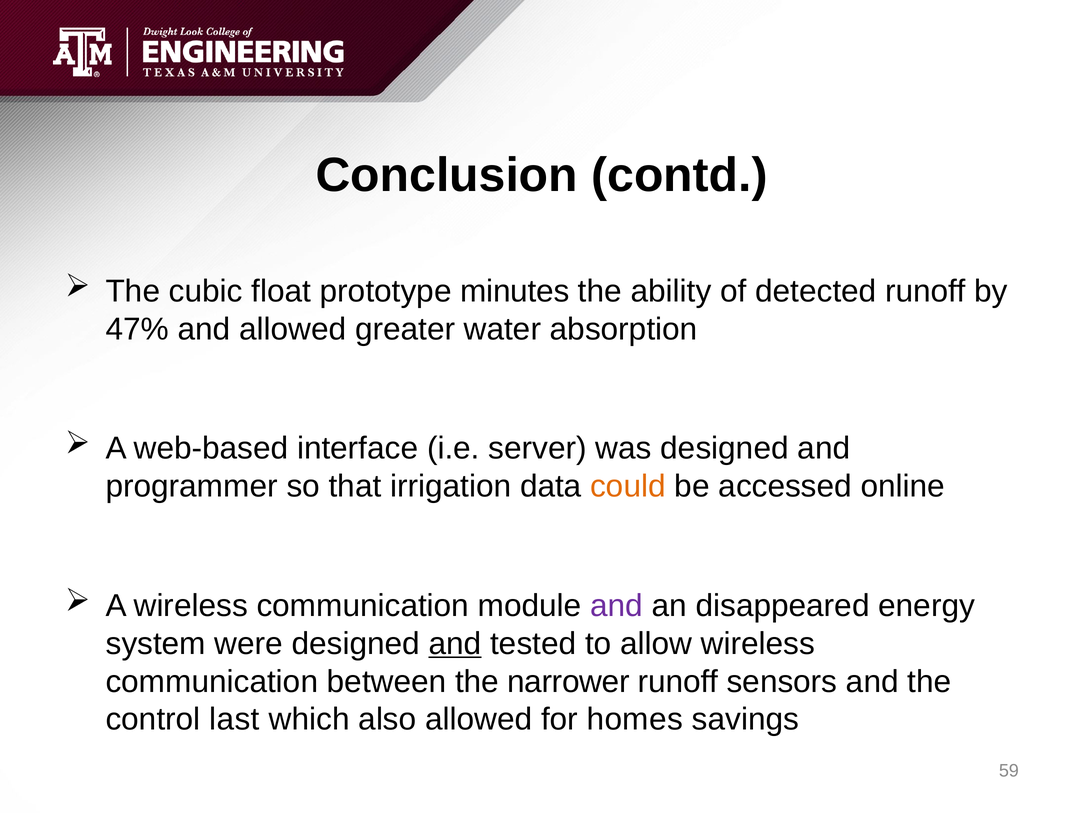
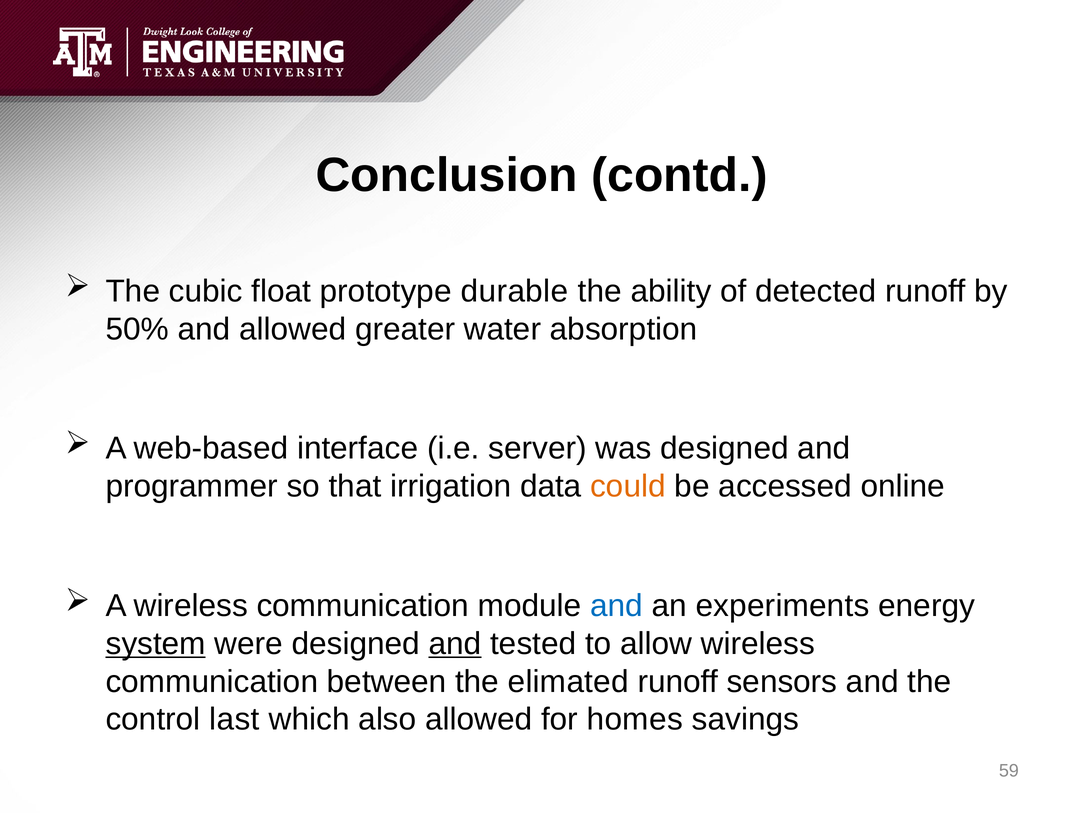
minutes: minutes -> durable
47%: 47% -> 50%
and at (617, 606) colour: purple -> blue
disappeared: disappeared -> experiments
system underline: none -> present
narrower: narrower -> elimated
